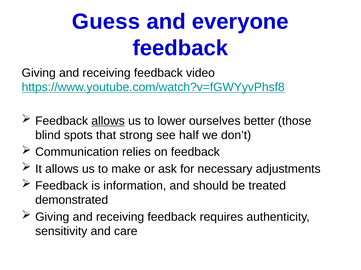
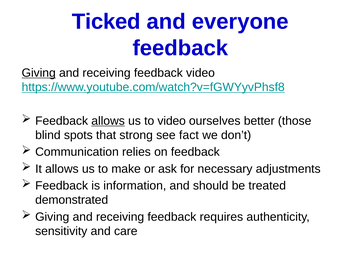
Guess: Guess -> Ticked
Giving at (39, 73) underline: none -> present
to lower: lower -> video
half: half -> fact
